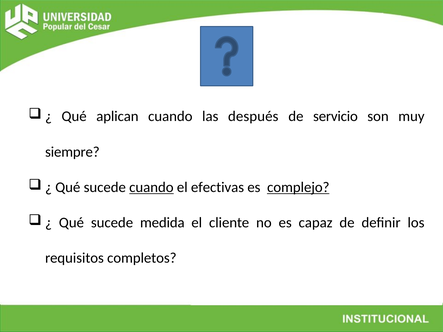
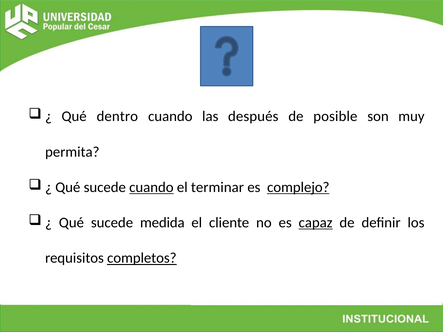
aplican: aplican -> dentro
servicio: servicio -> posible
siempre: siempre -> permita
efectivas: efectivas -> terminar
capaz underline: none -> present
completos underline: none -> present
